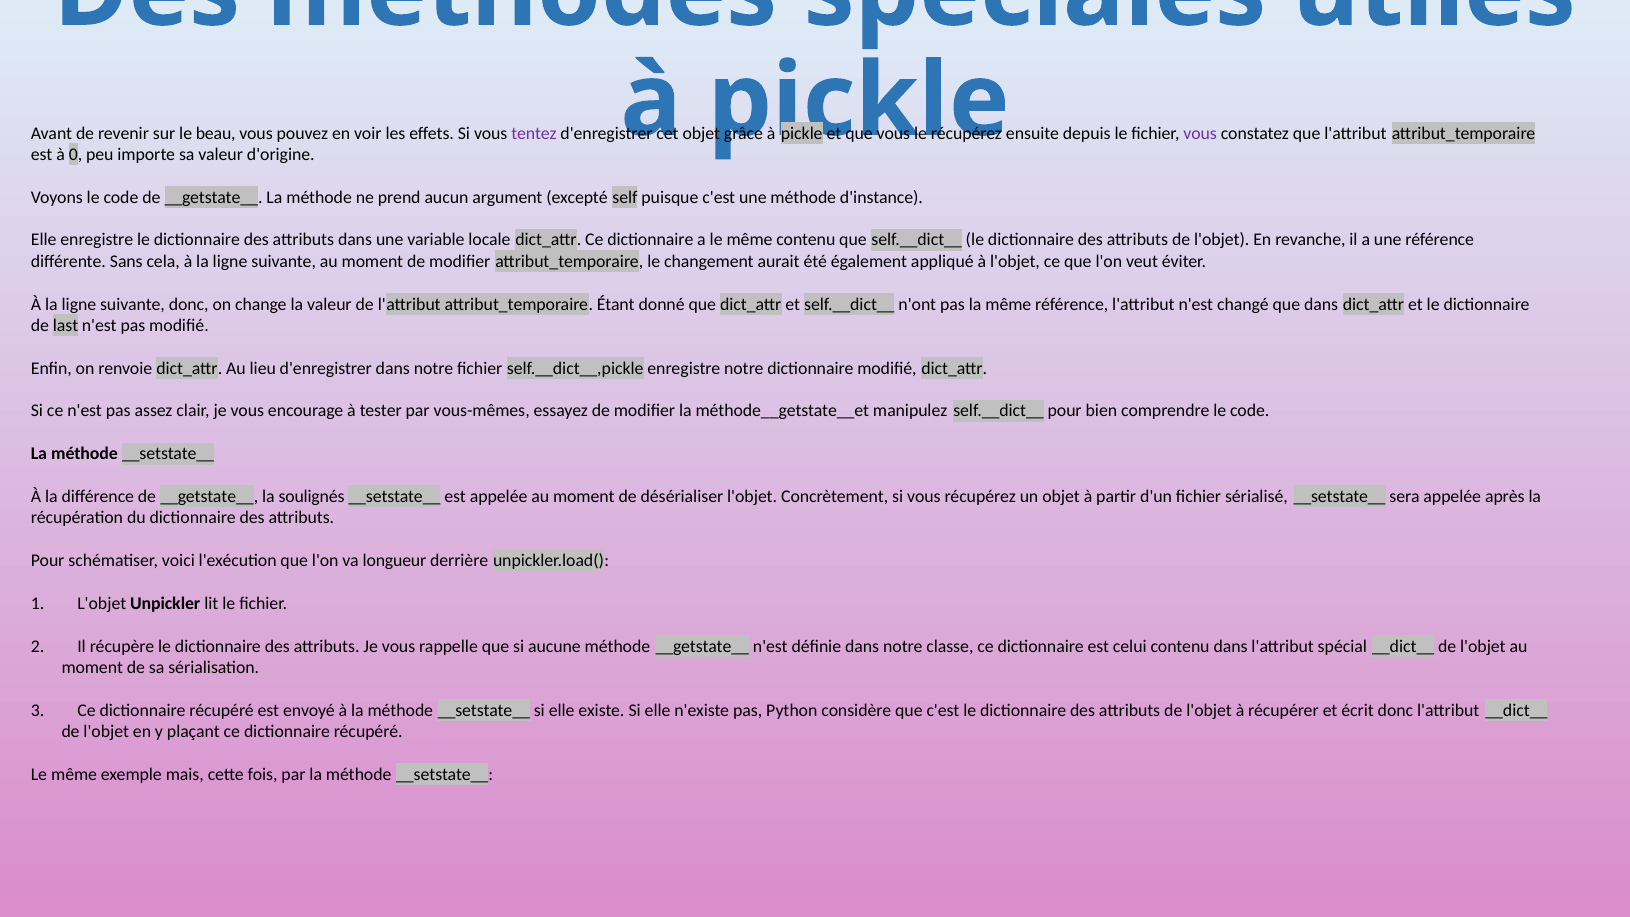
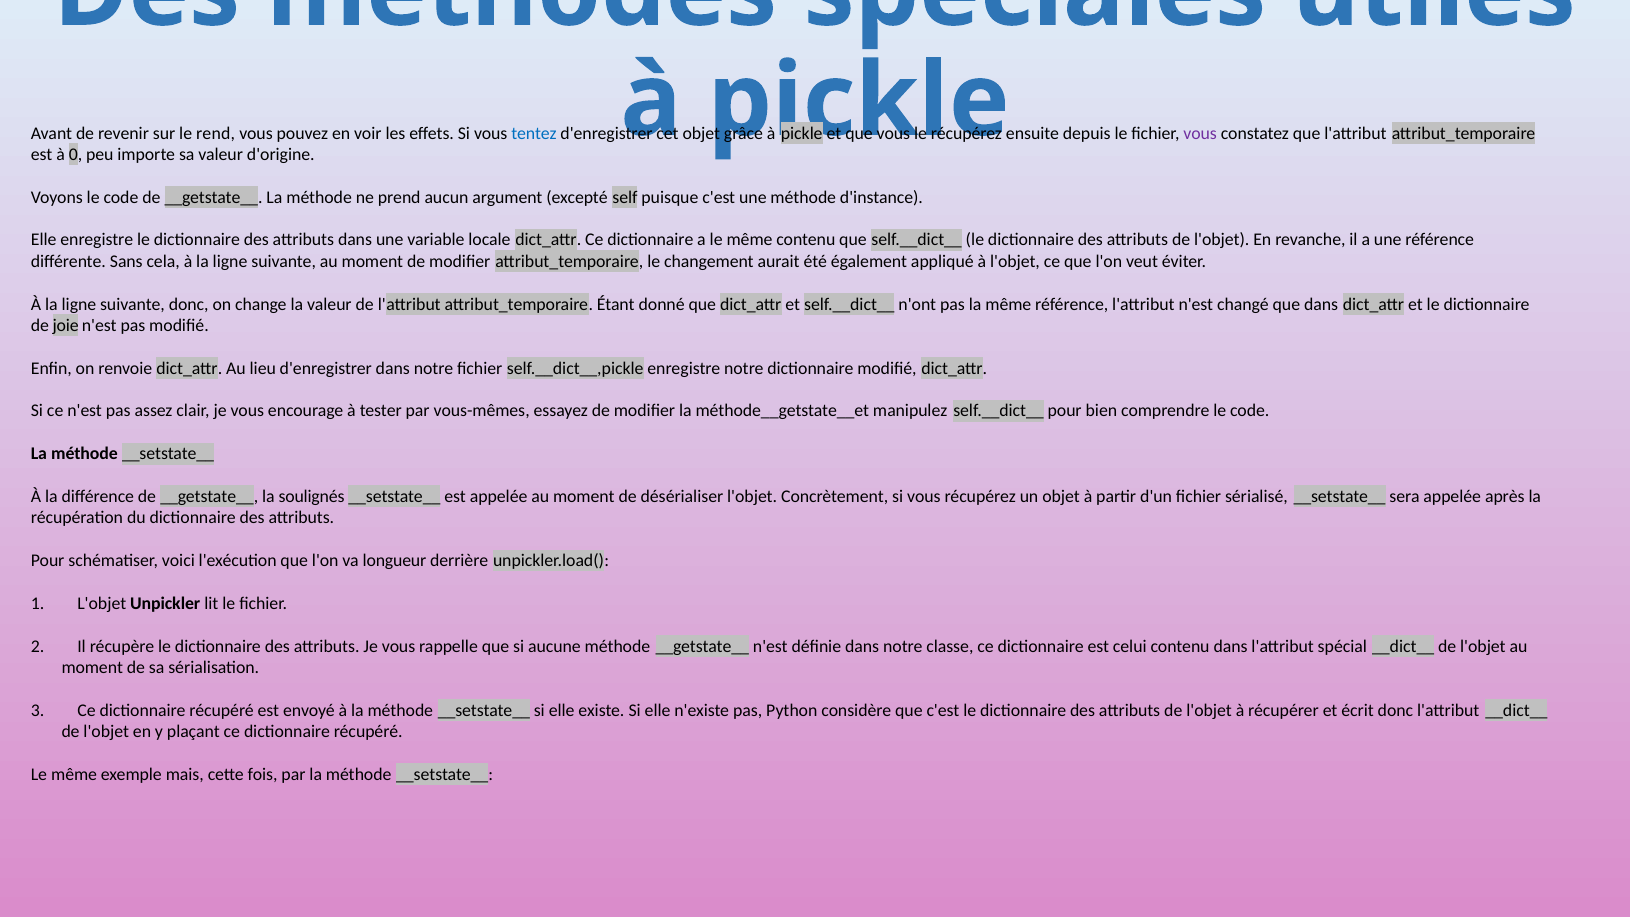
beau: beau -> rend
tentez colour: purple -> blue
last: last -> joie
